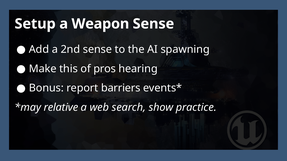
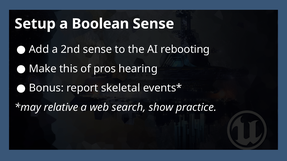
Weapon: Weapon -> Boolean
spawning: spawning -> rebooting
barriers: barriers -> skeletal
